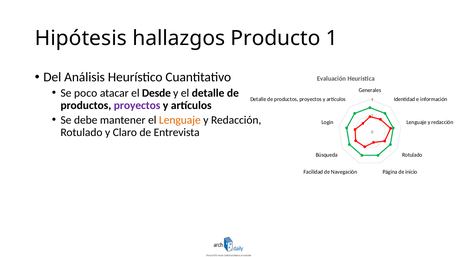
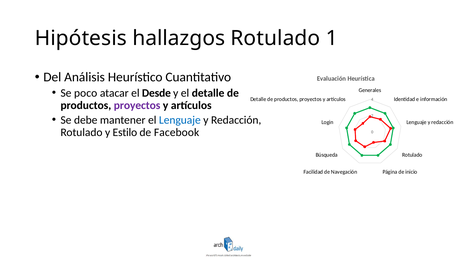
hallazgos Producto: Producto -> Rotulado
Lenguaje at (180, 120) colour: orange -> blue
Claro: Claro -> Estilo
Entrevista: Entrevista -> Facebook
